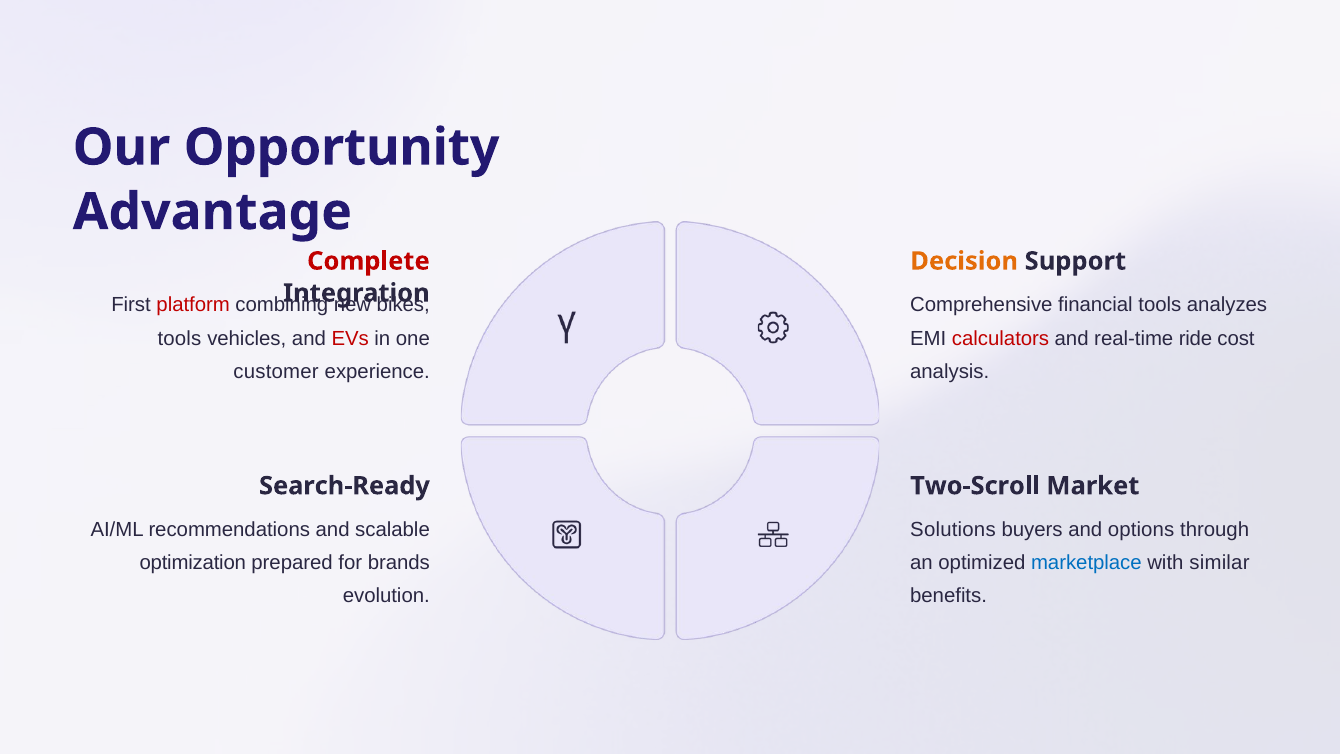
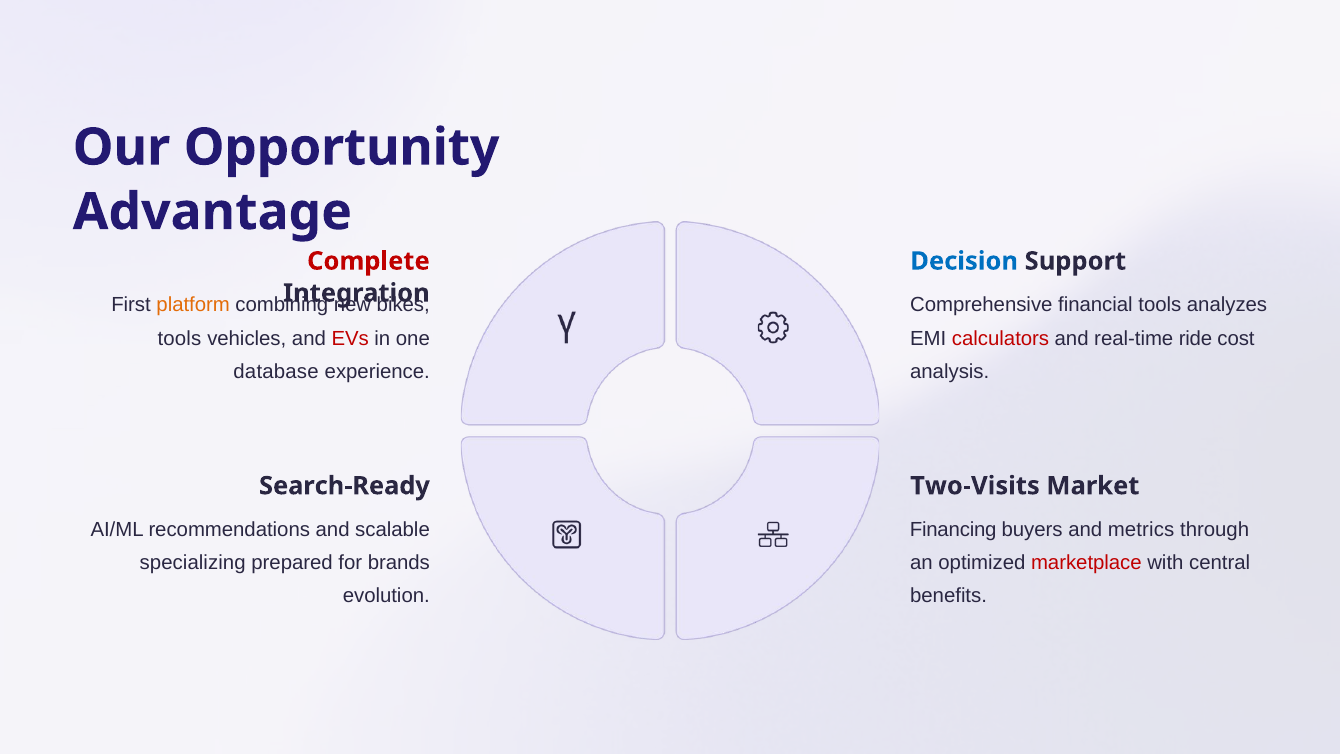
Decision colour: orange -> blue
platform colour: red -> orange
customer: customer -> database
Two-Scroll: Two-Scroll -> Two-Visits
Solutions: Solutions -> Financing
options: options -> metrics
optimization: optimization -> specializing
marketplace colour: blue -> red
similar: similar -> central
